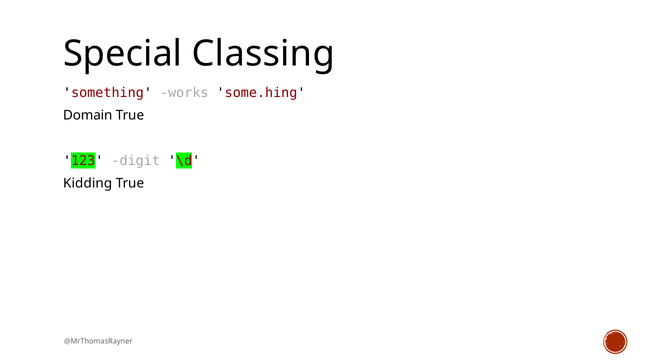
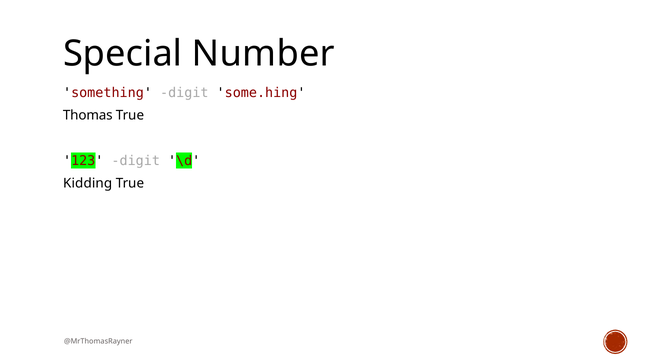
Classing: Classing -> Number
something works: works -> digit
Domain: Domain -> Thomas
